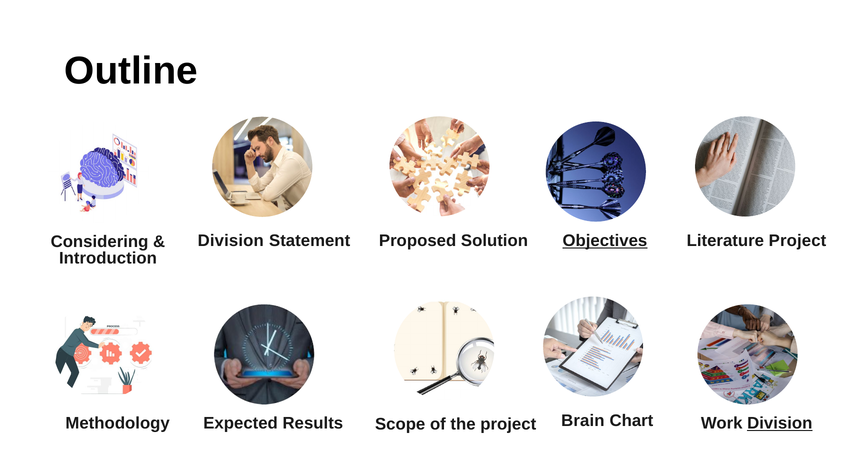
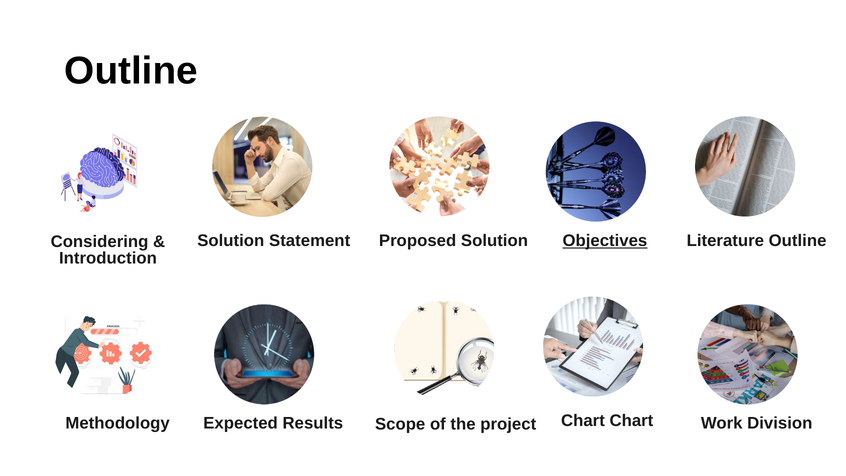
Division at (231, 241): Division -> Solution
Literature Project: Project -> Outline
Results Brain: Brain -> Chart
Division at (780, 423) underline: present -> none
